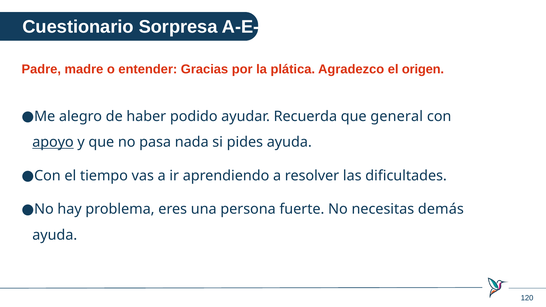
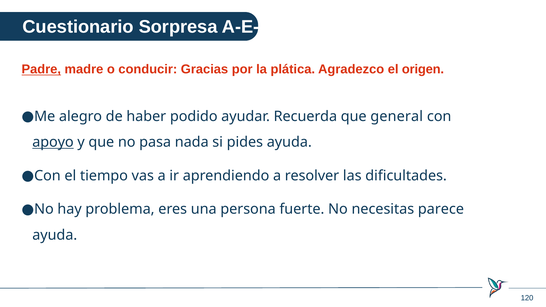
Padre underline: none -> present
entender: entender -> conducir
demás: demás -> parece
